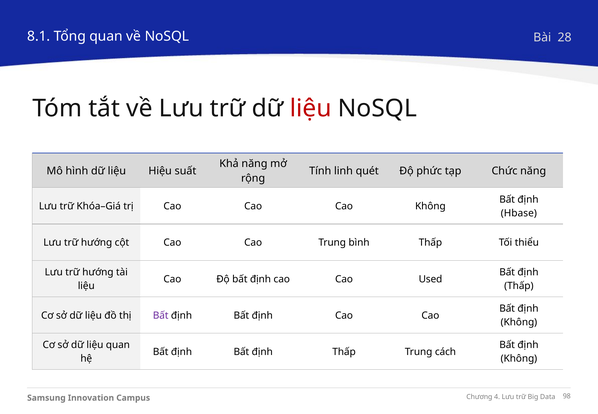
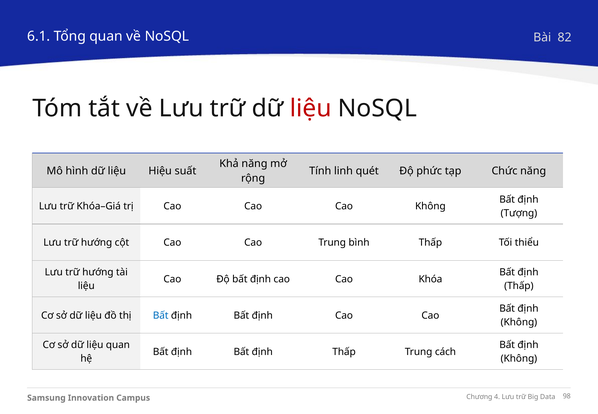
8.1: 8.1 -> 6.1
28: 28 -> 82
Hbase: Hbase -> Tượng
Used: Used -> Khóa
Bất at (161, 315) colour: purple -> blue
